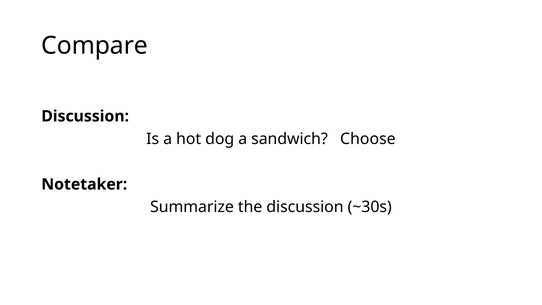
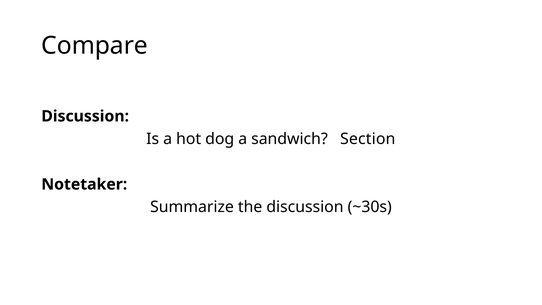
Choose: Choose -> Section
